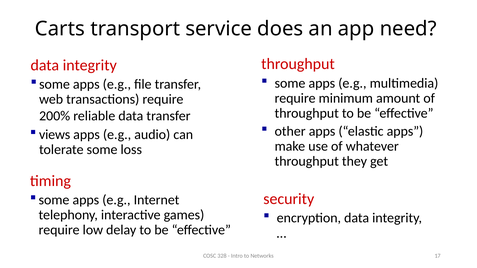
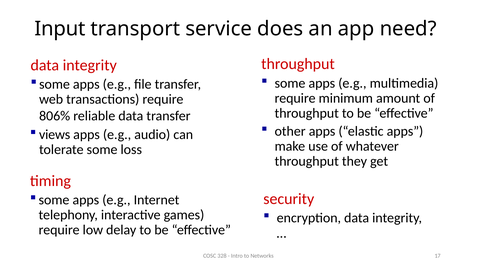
Carts: Carts -> Input
200%: 200% -> 806%
